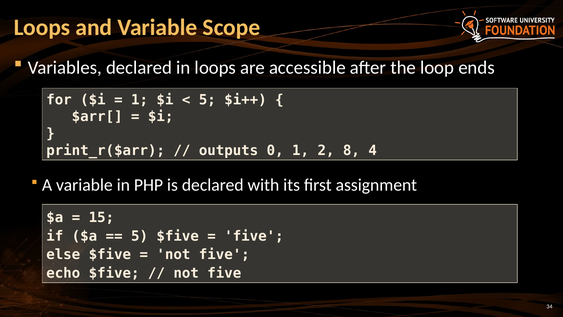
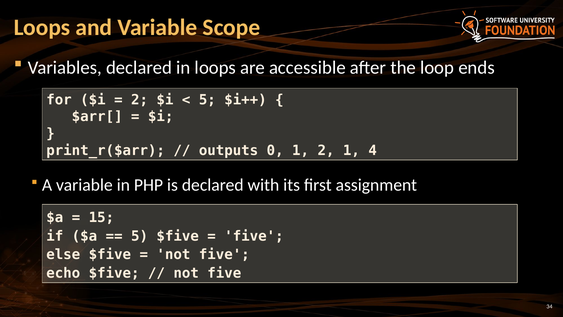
1 at (140, 100): 1 -> 2
2 8: 8 -> 1
